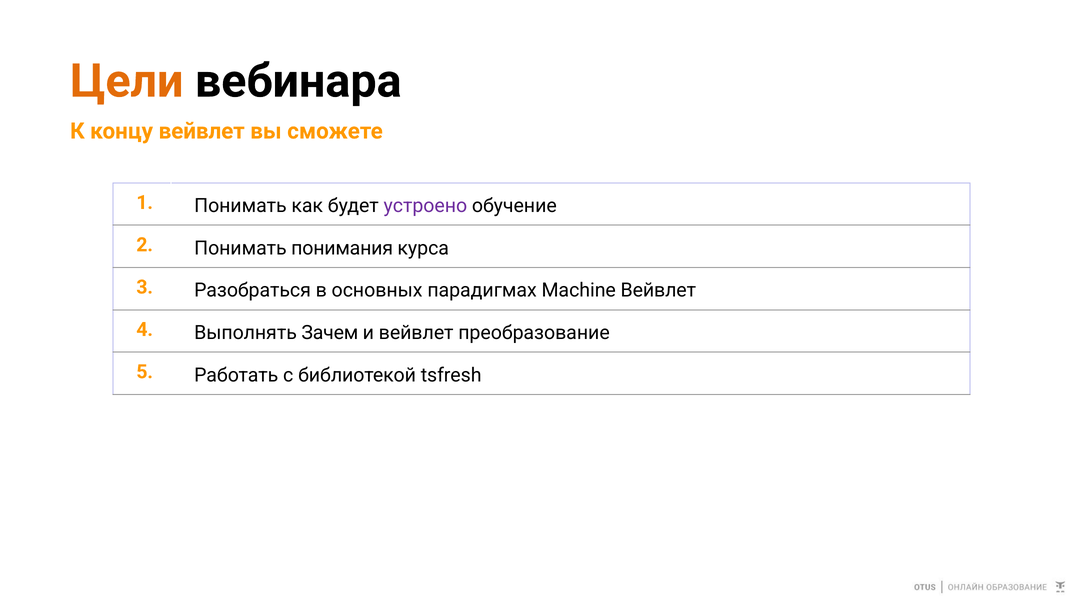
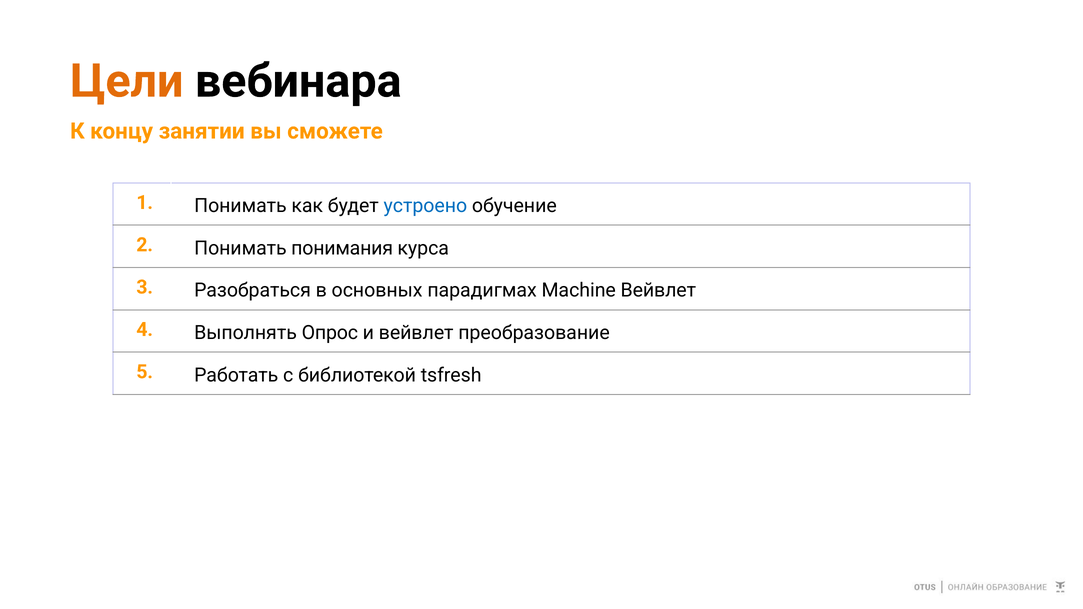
концу вейвлет: вейвлет -> занятии
устроено colour: purple -> blue
Зачем: Зачем -> Опрос
